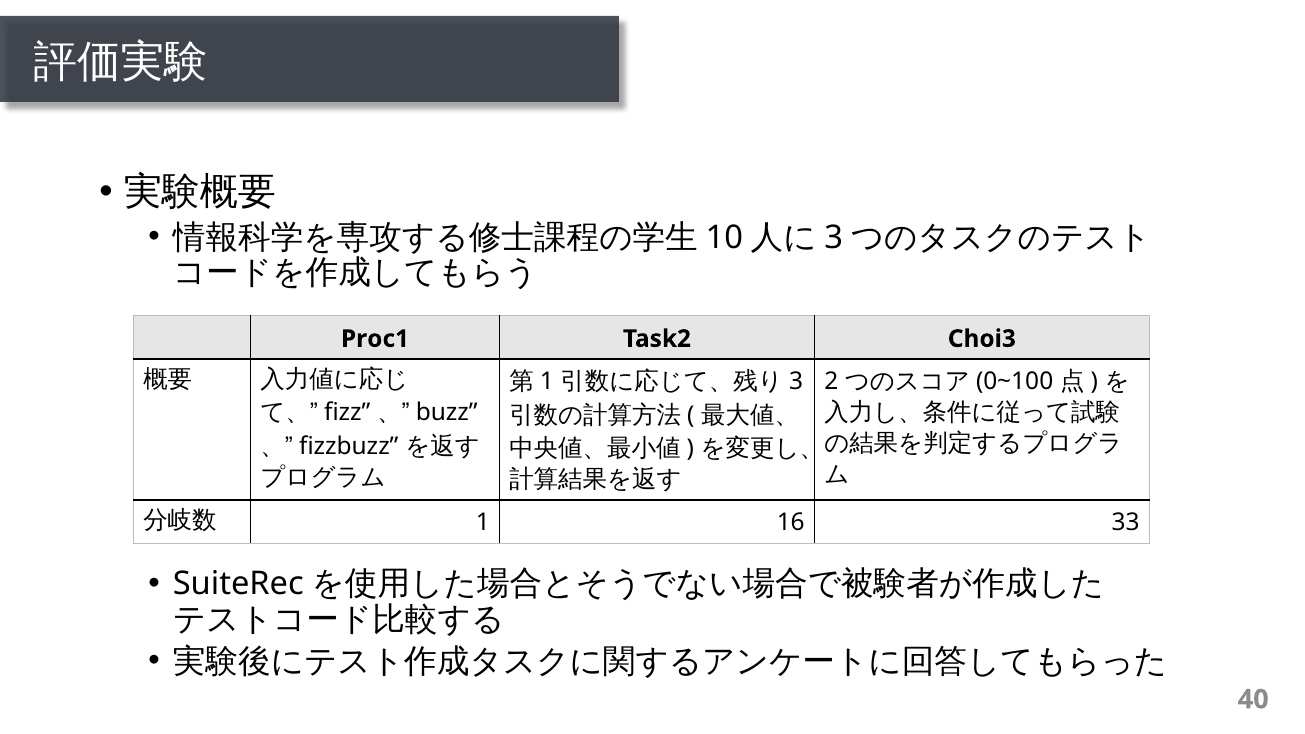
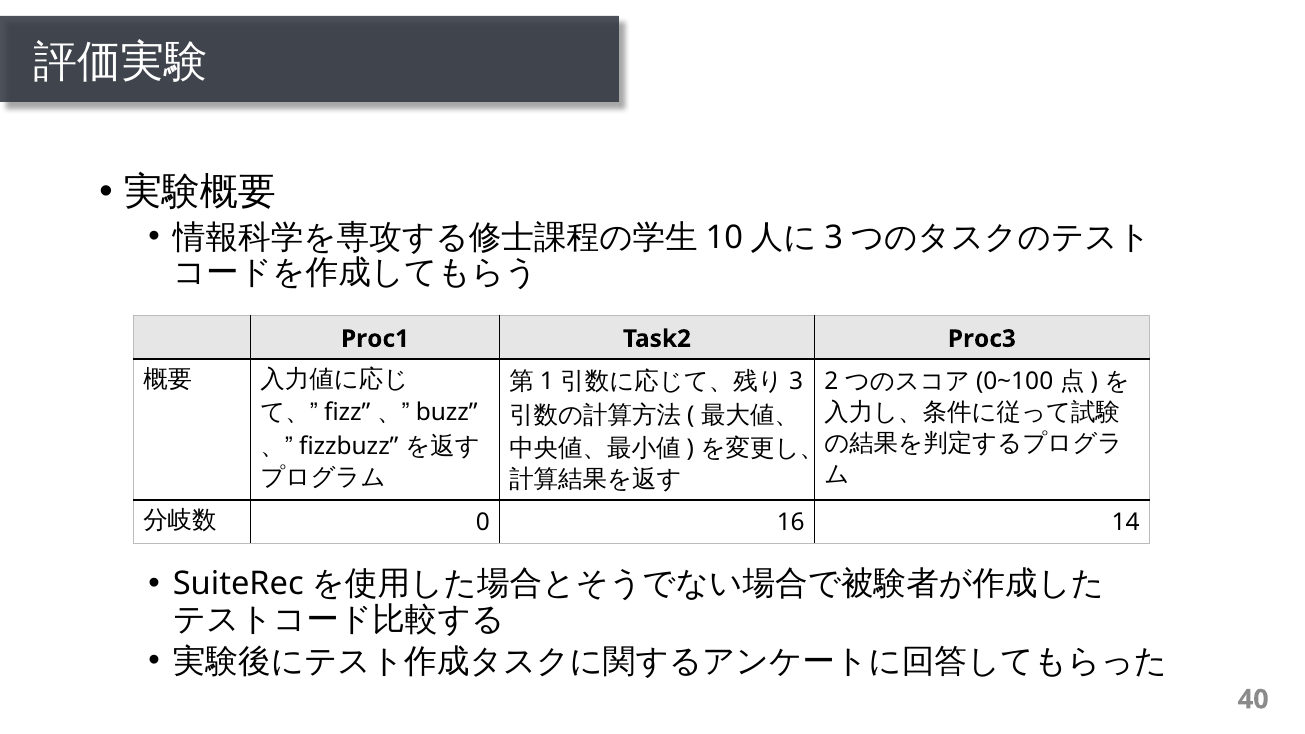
Choi3: Choi3 -> Proc3
1 at (483, 523): 1 -> 0
33: 33 -> 14
